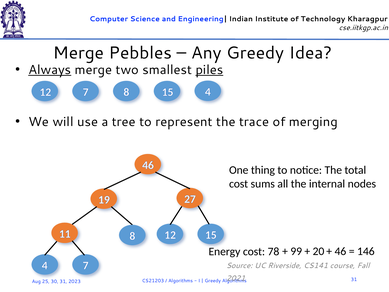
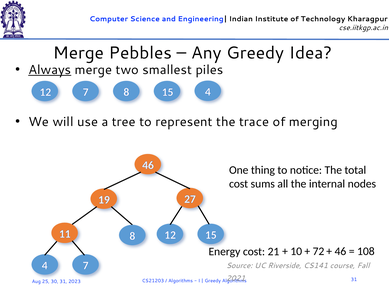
piles underline: present -> none
78: 78 -> 21
99: 99 -> 10
20: 20 -> 72
146: 146 -> 108
